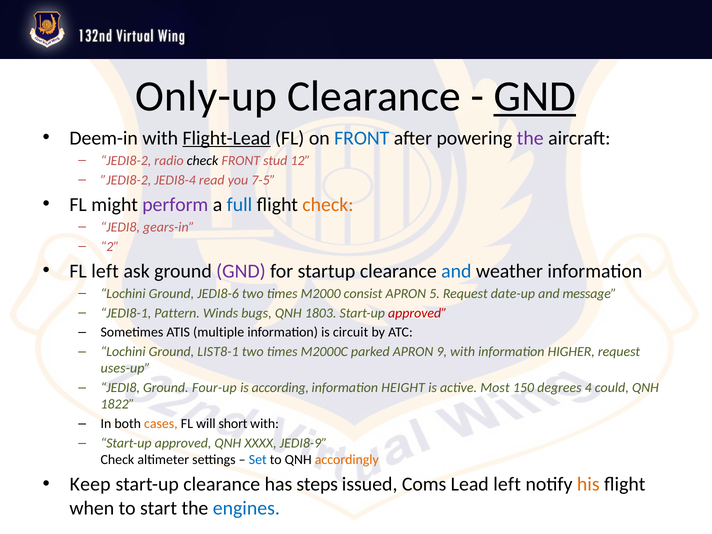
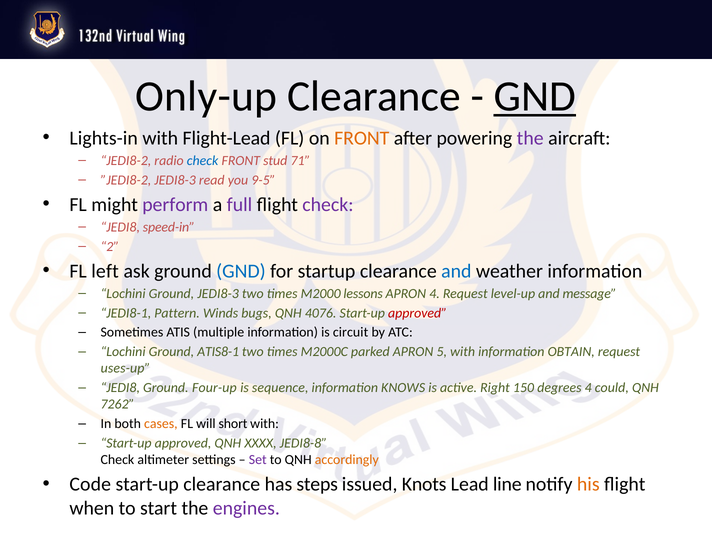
Deem-in: Deem-in -> Lights-in
Flight-Lead underline: present -> none
FRONT at (362, 138) colour: blue -> orange
check at (203, 161) colour: black -> blue
12: 12 -> 71
”JEDI8-2 JEDI8-4: JEDI8-4 -> JEDI8-3
7-5: 7-5 -> 9-5
full colour: blue -> purple
check at (328, 205) colour: orange -> purple
gears-in: gears-in -> speed-in
GND at (241, 271) colour: purple -> blue
Ground JEDI8-6: JEDI8-6 -> JEDI8-3
consist: consist -> lessons
APRON 5: 5 -> 4
date-up: date-up -> level-up
1803: 1803 -> 4076
LIST8-1: LIST8-1 -> ATIS8-1
9: 9 -> 5
HIGHER: HIGHER -> OBTAIN
according: according -> sequence
HEIGHT: HEIGHT -> KNOWS
Most: Most -> Right
1822: 1822 -> 7262
JEDI8-9: JEDI8-9 -> JEDI8-8
Set colour: blue -> purple
Keep: Keep -> Code
Coms: Coms -> Knots
Lead left: left -> line
engines colour: blue -> purple
